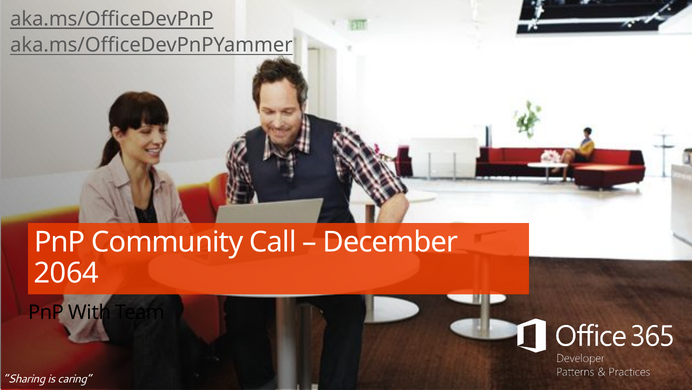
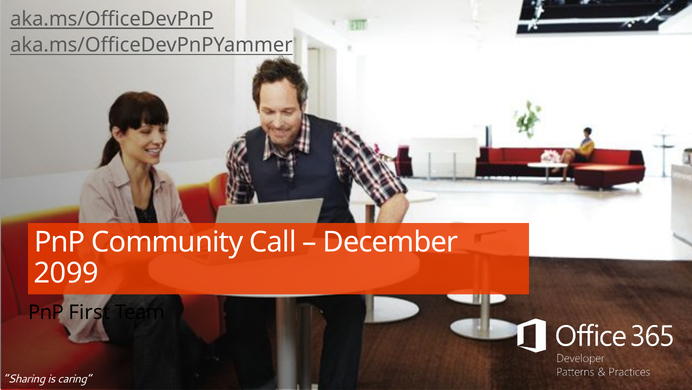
2064: 2064 -> 2099
With: With -> First
